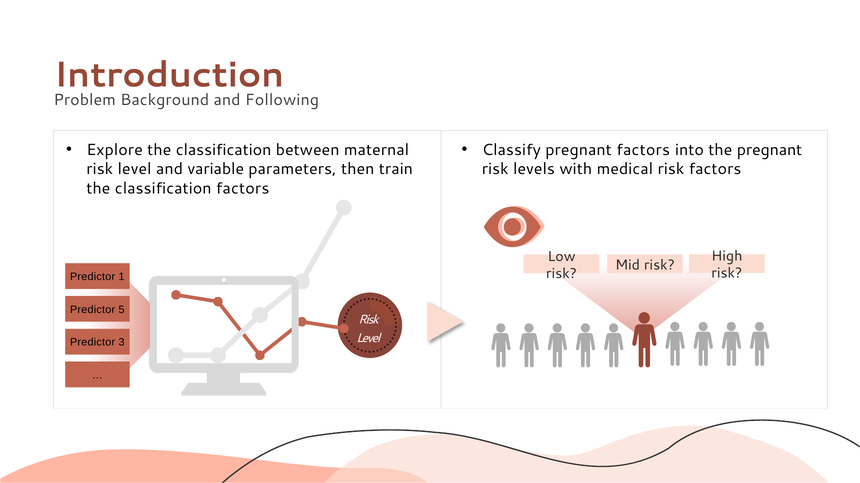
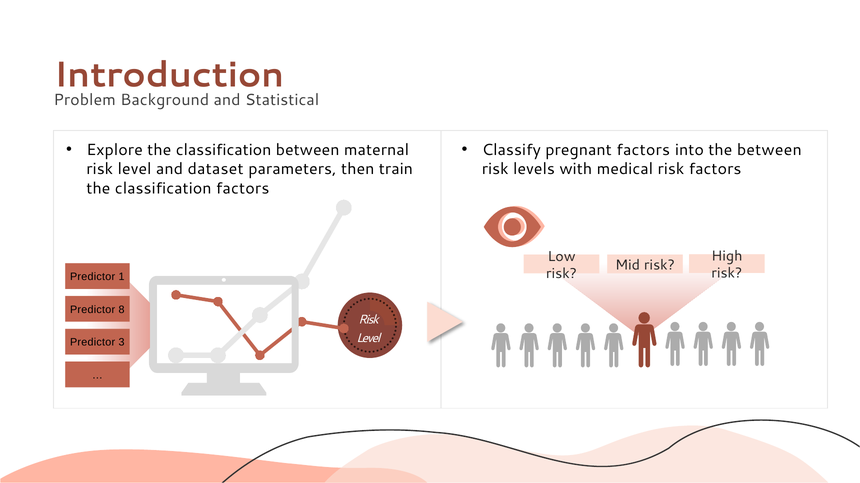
Following: Following -> Statistical
the pregnant: pregnant -> between
variable: variable -> dataset
5: 5 -> 8
